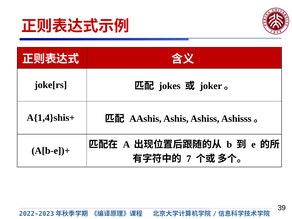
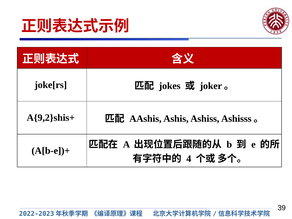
A{1,4}shis+: A{1,4}shis+ -> A{9,2}shis+
7: 7 -> 4
